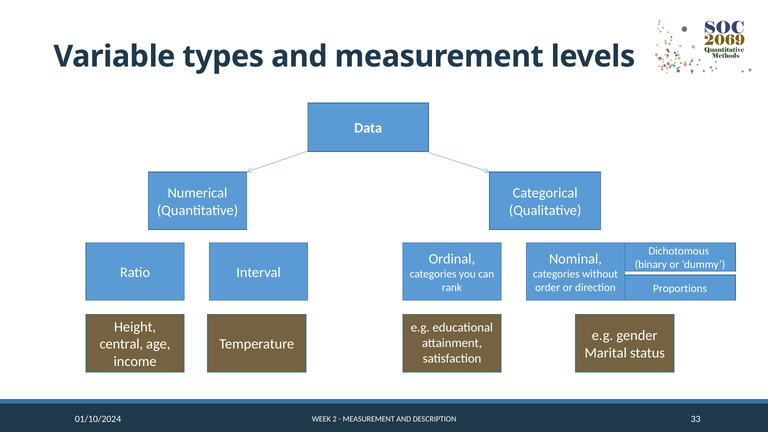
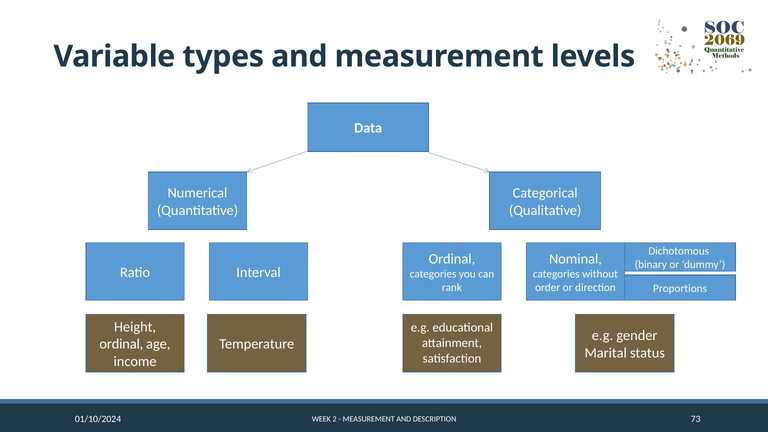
central at (121, 344): central -> ordinal
33: 33 -> 73
